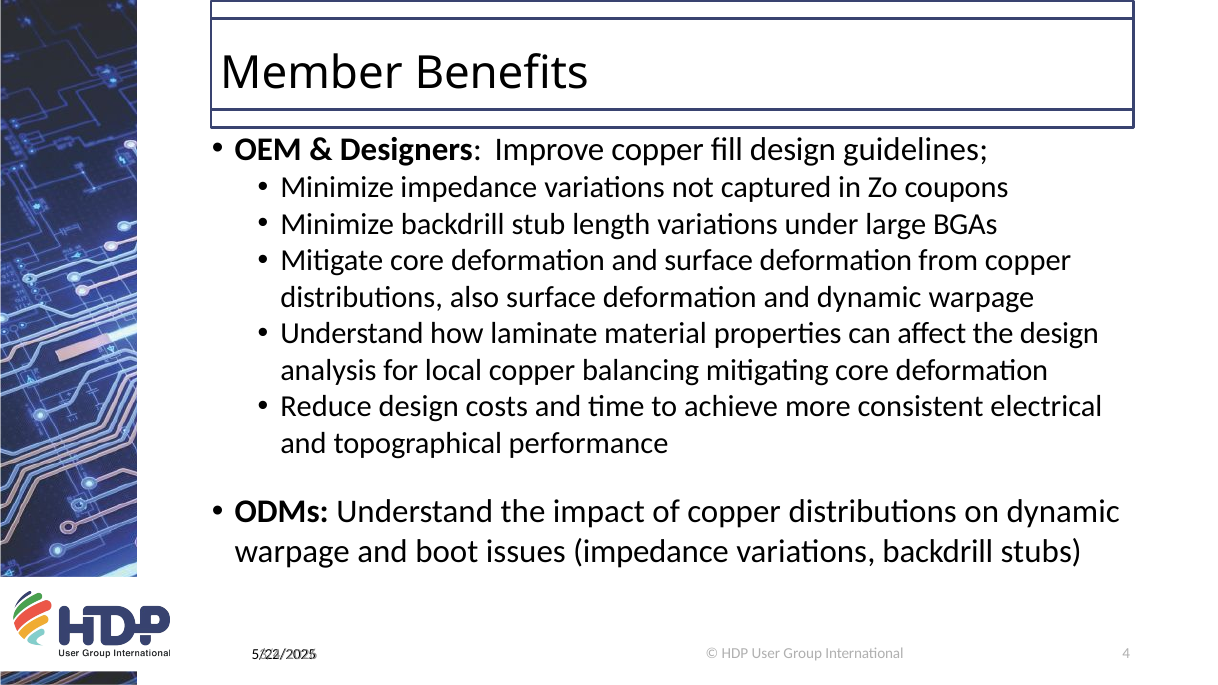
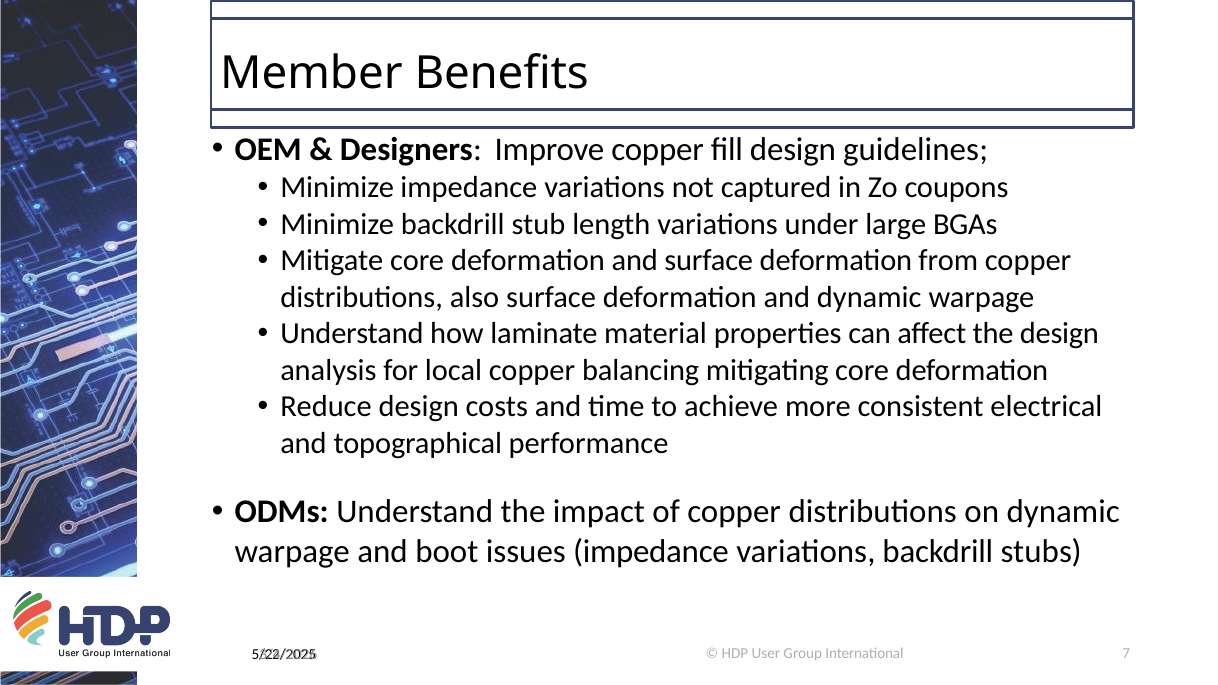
4: 4 -> 7
